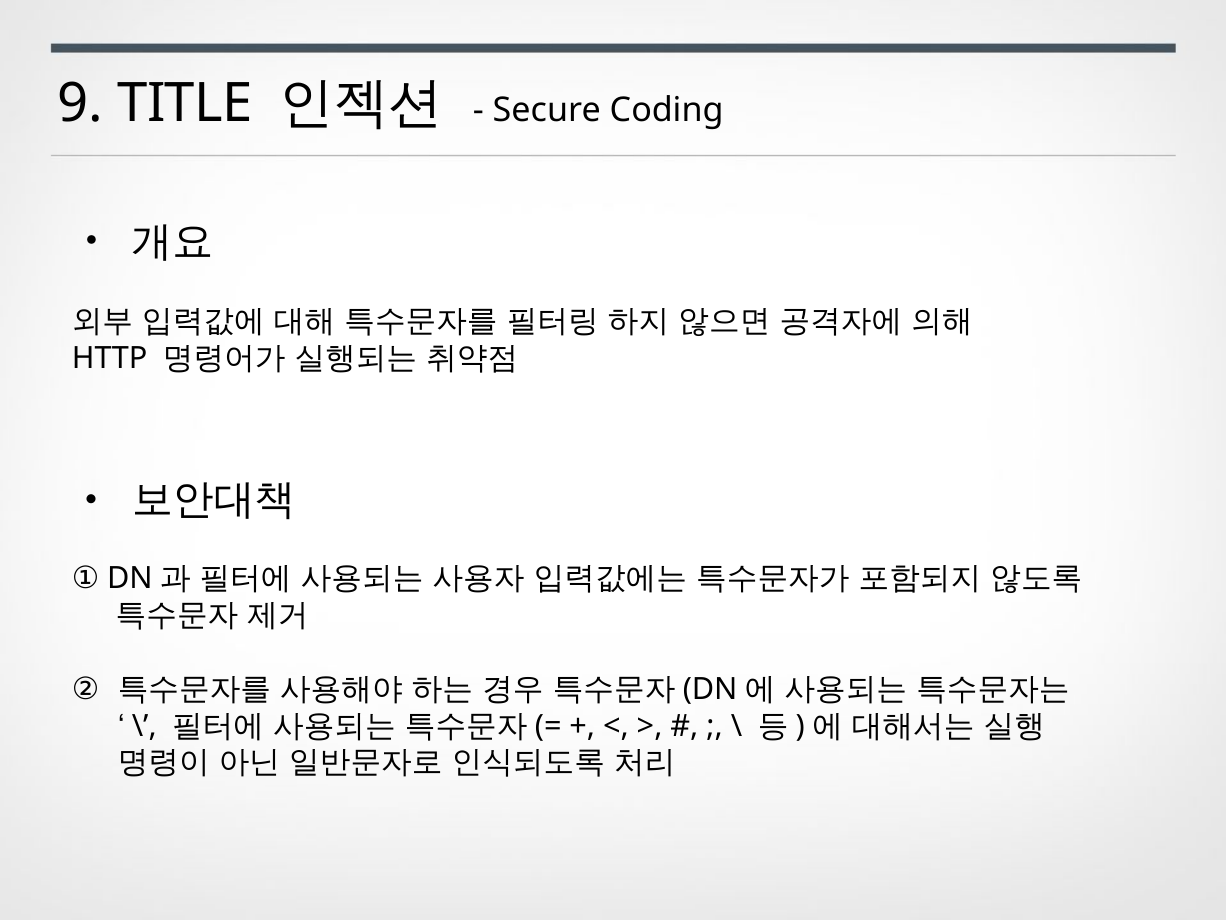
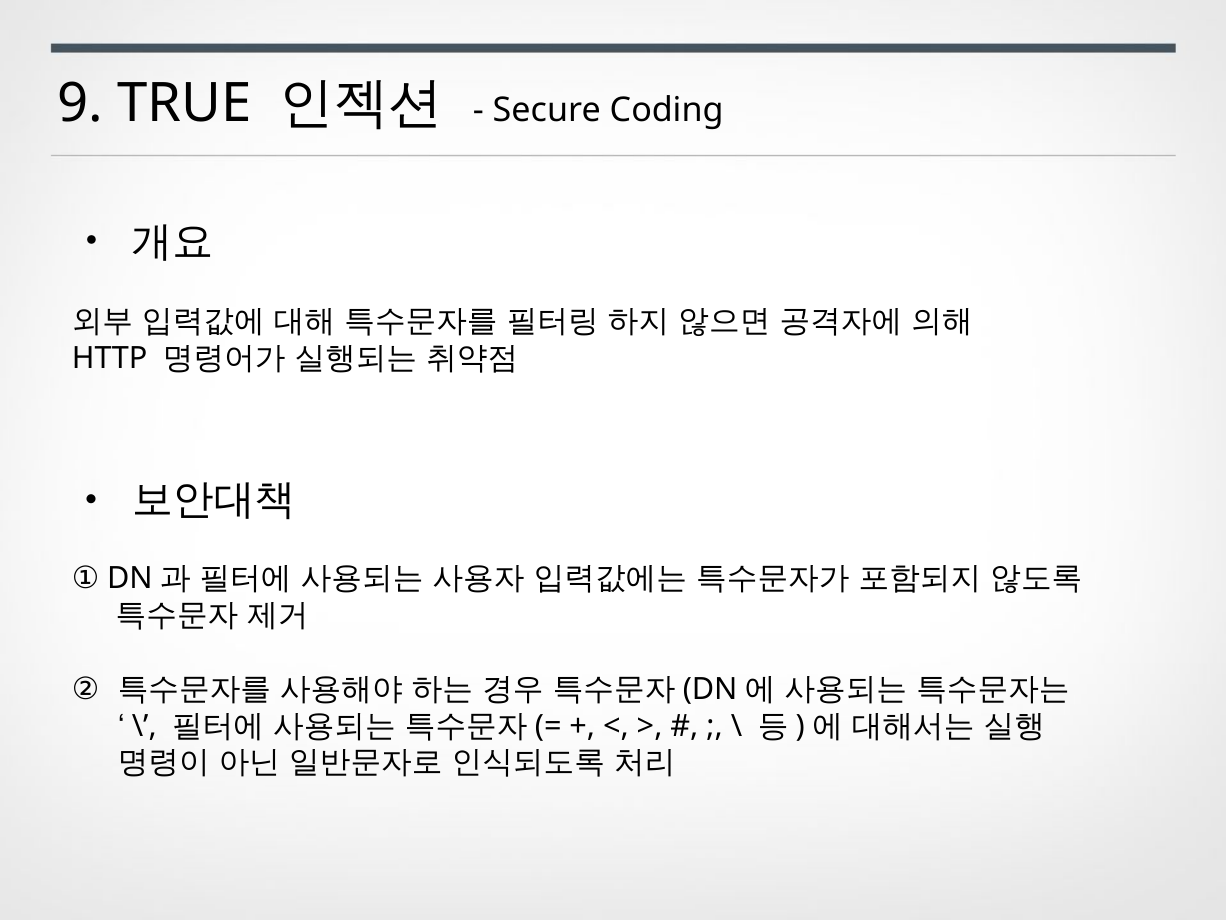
TITLE: TITLE -> TRUE
